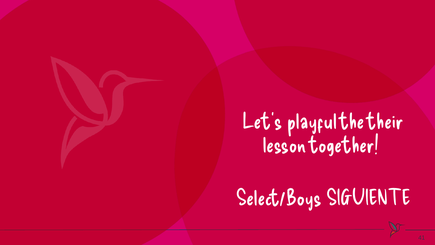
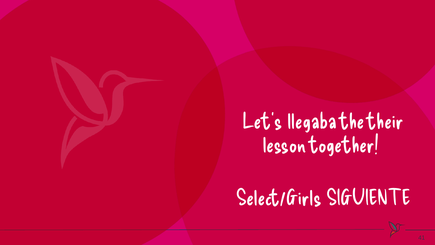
playful: playful -> llegaba
Select/Boys: Select/Boys -> Select/Girls
